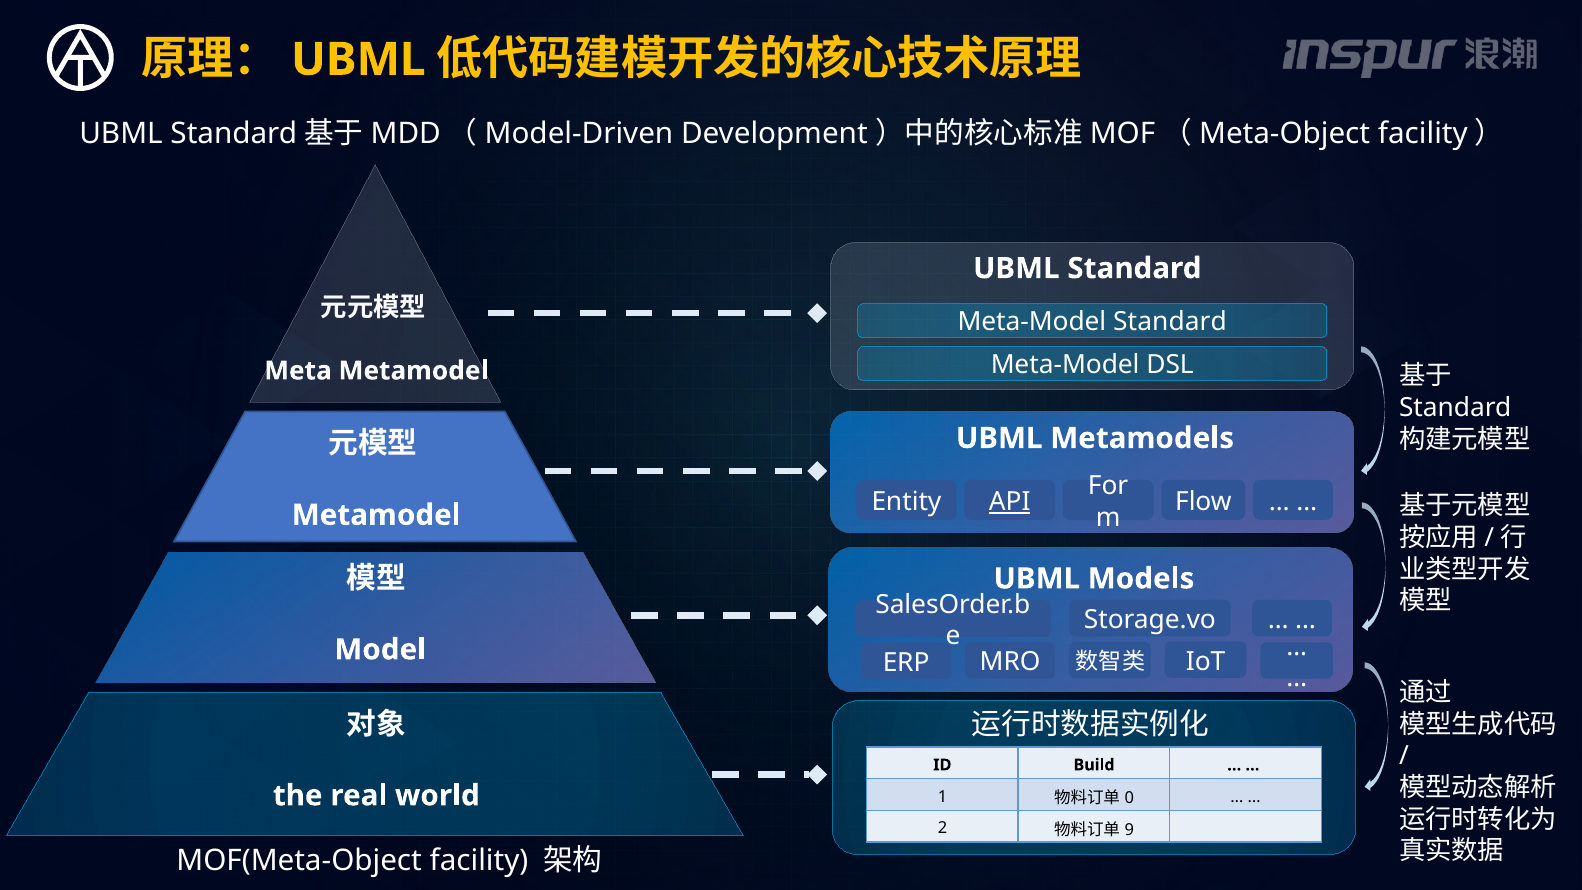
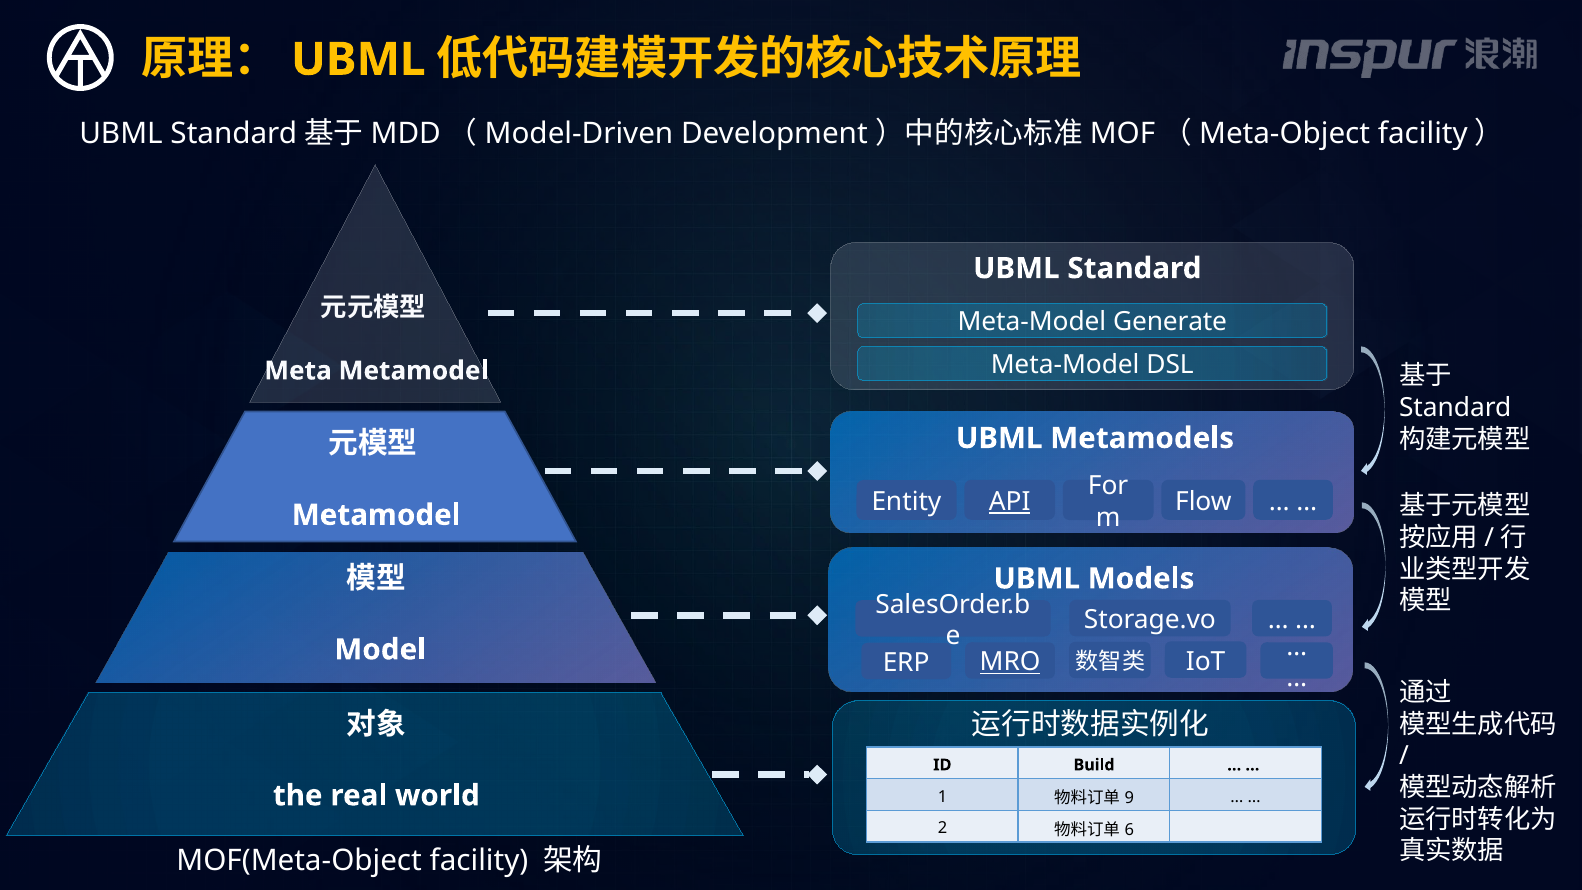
Meta-Model Standard: Standard -> Generate
MRO underline: none -> present
0: 0 -> 9
9: 9 -> 6
